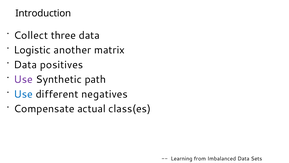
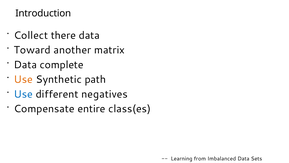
three: three -> there
Logistic: Logistic -> Toward
positives: positives -> complete
Use at (23, 79) colour: purple -> orange
actual: actual -> entire
